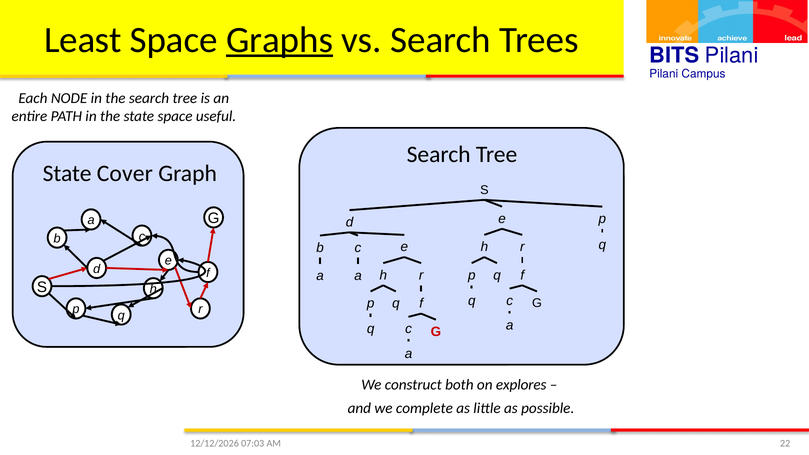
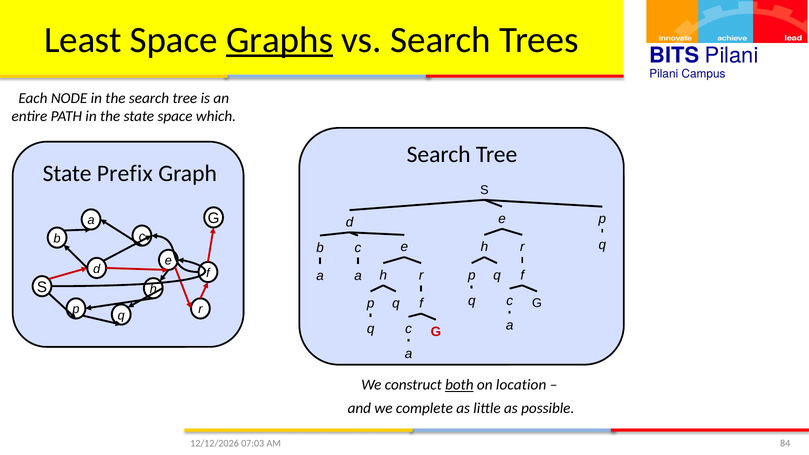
useful: useful -> which
Cover: Cover -> Prefix
both underline: none -> present
explores: explores -> location
22: 22 -> 84
